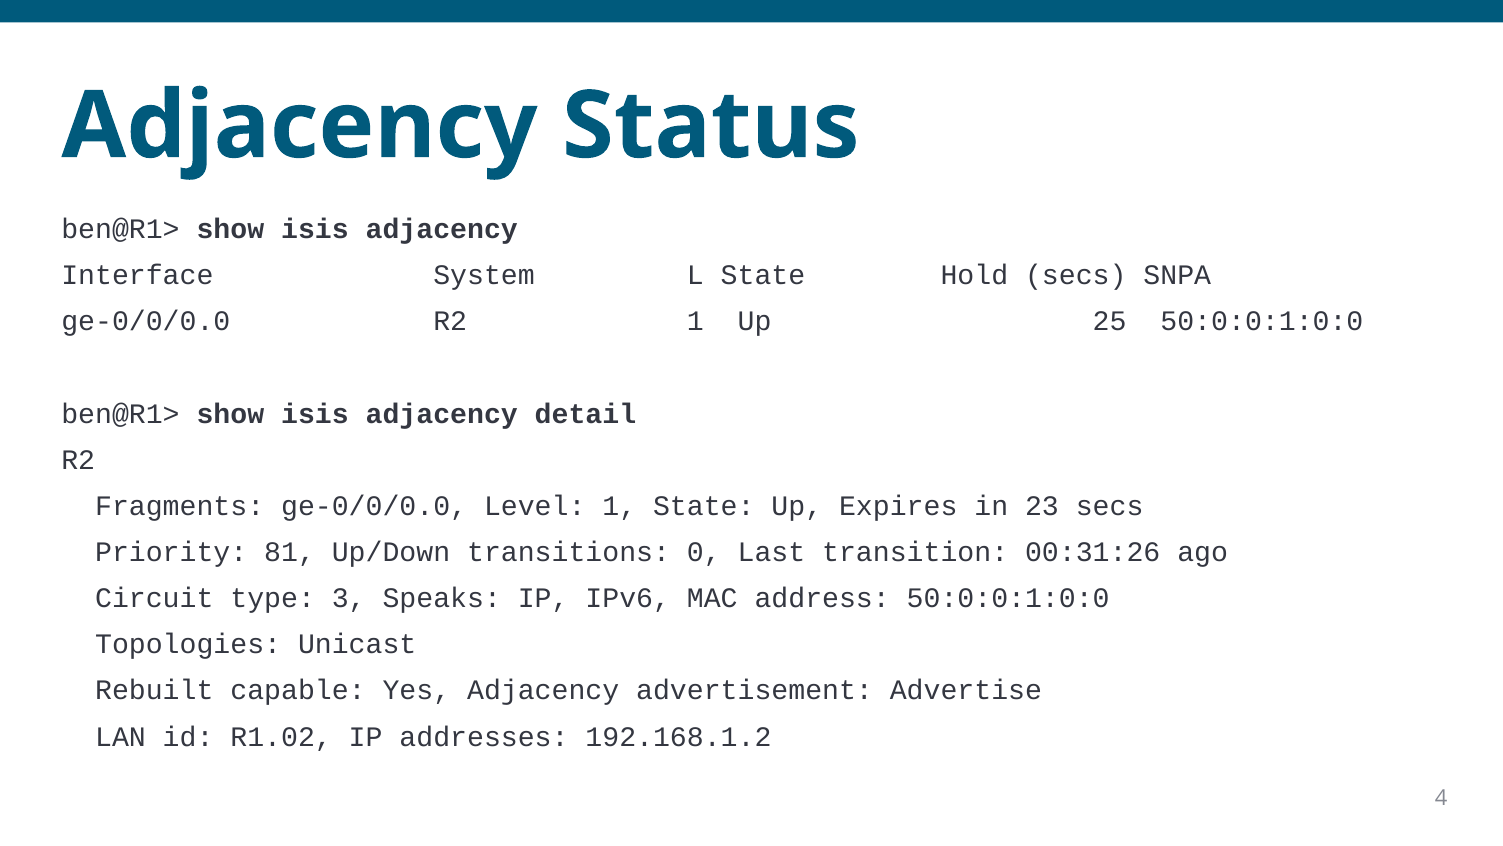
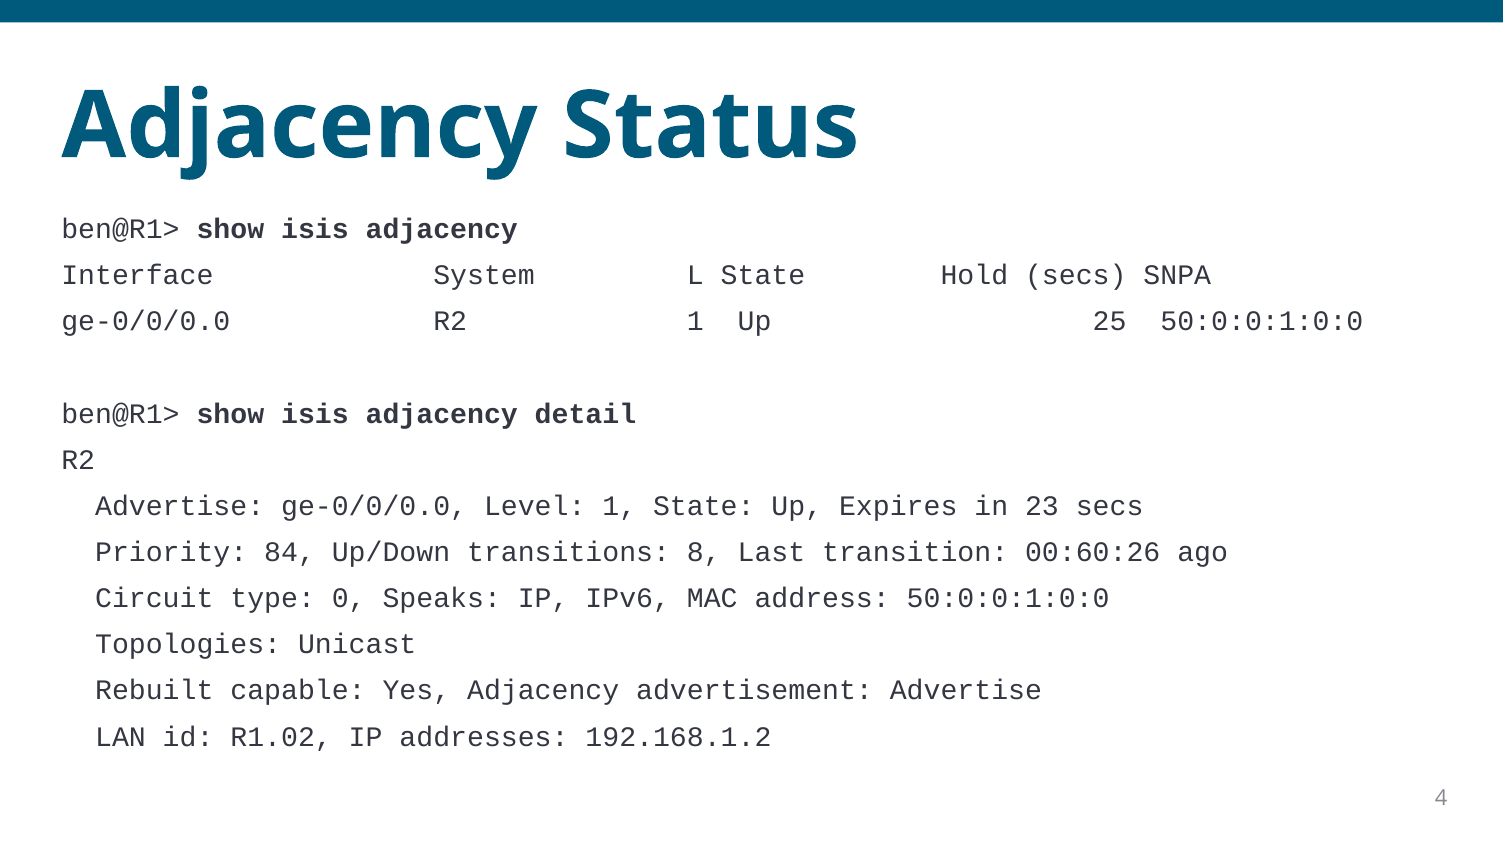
Fragments at (180, 506): Fragments -> Advertise
81: 81 -> 84
0: 0 -> 8
00:31:26: 00:31:26 -> 00:60:26
3: 3 -> 0
